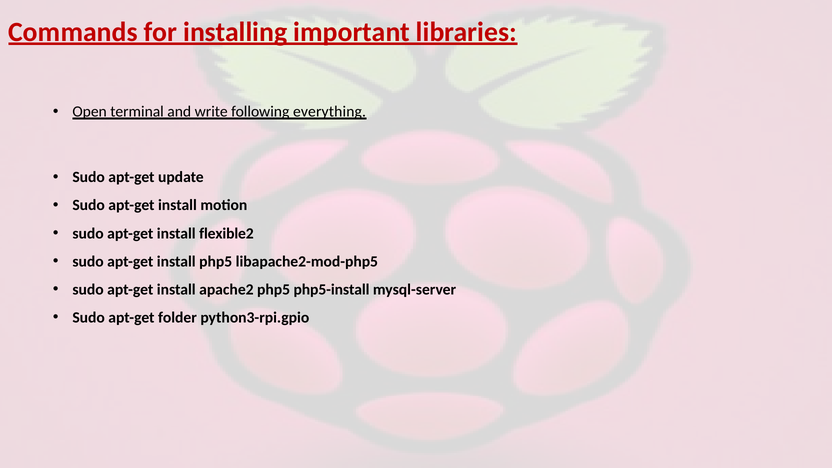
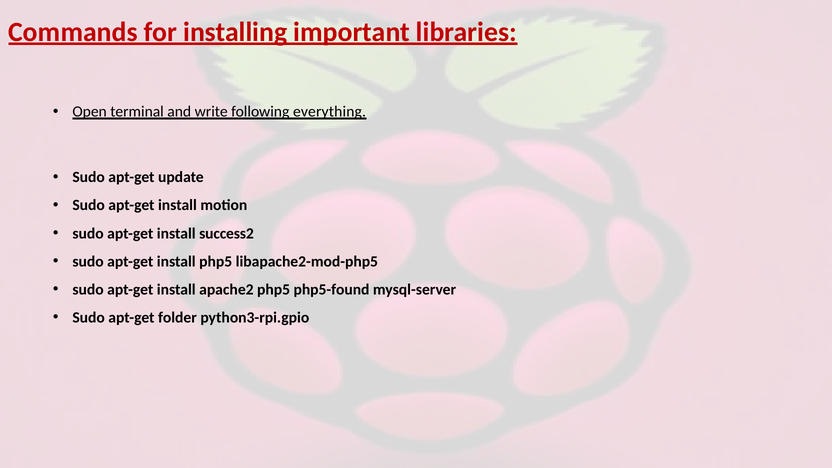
flexible2: flexible2 -> success2
php5-install: php5-install -> php5-found
